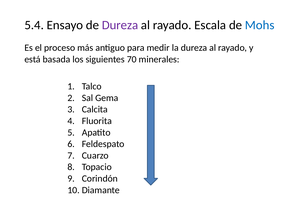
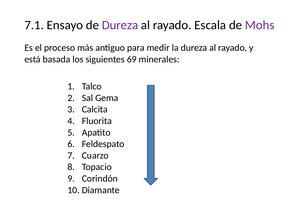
5.4: 5.4 -> 7.1
Mohs colour: blue -> purple
70: 70 -> 69
